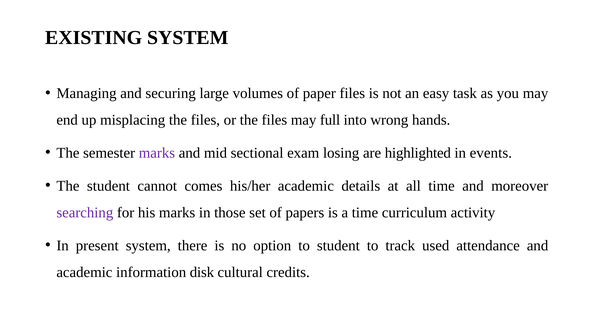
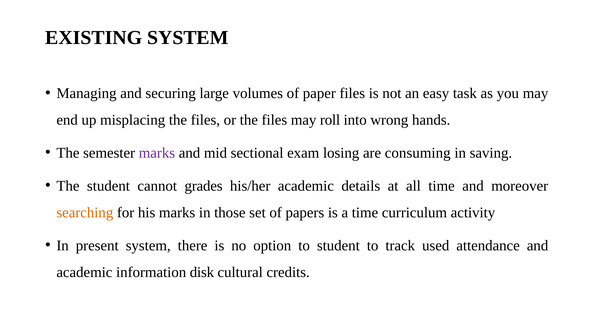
full: full -> roll
highlighted: highlighted -> consuming
events: events -> saving
comes: comes -> grades
searching colour: purple -> orange
